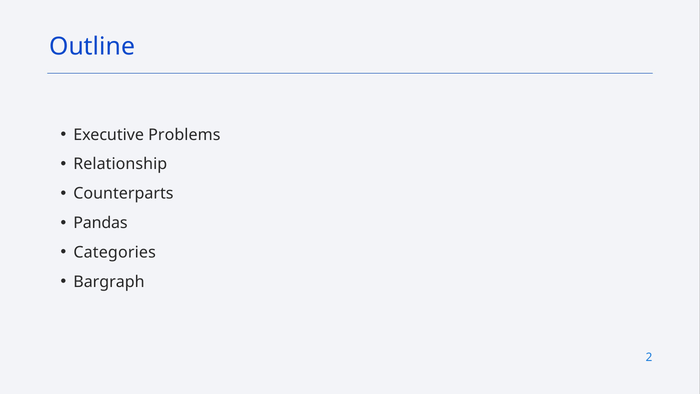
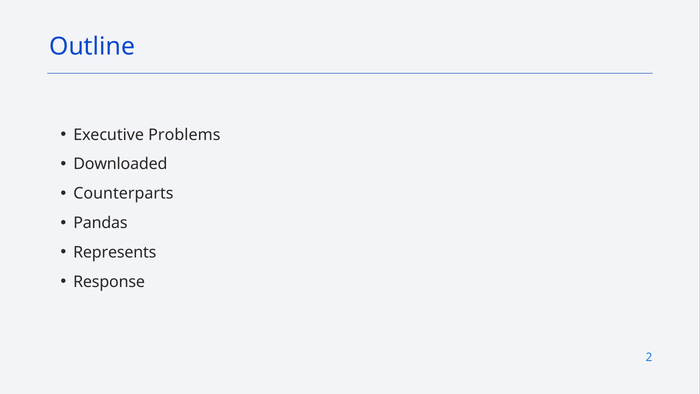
Relationship: Relationship -> Downloaded
Categories: Categories -> Represents
Bargraph: Bargraph -> Response
